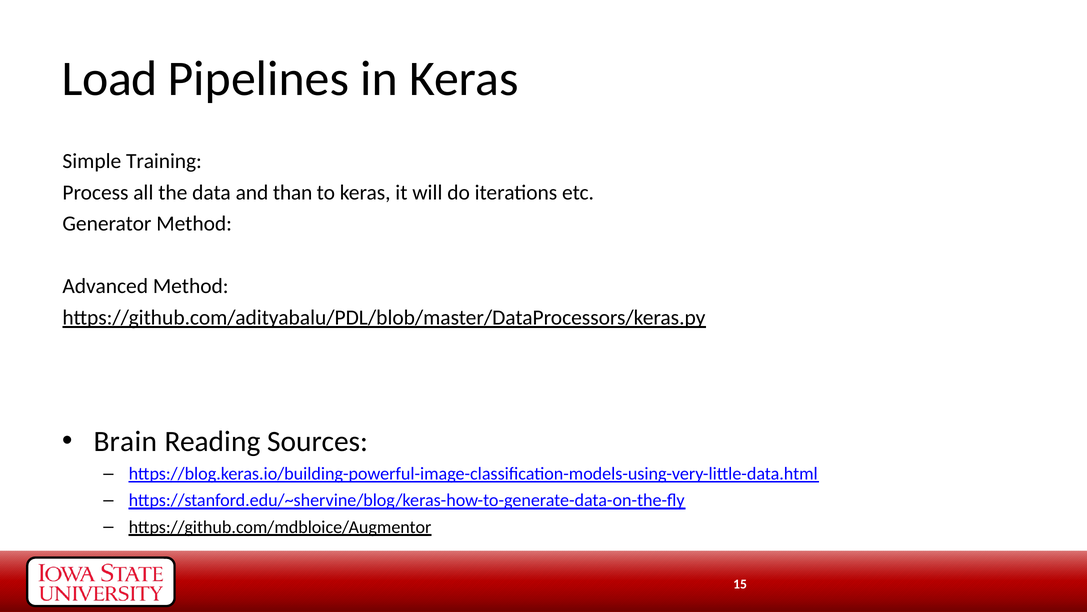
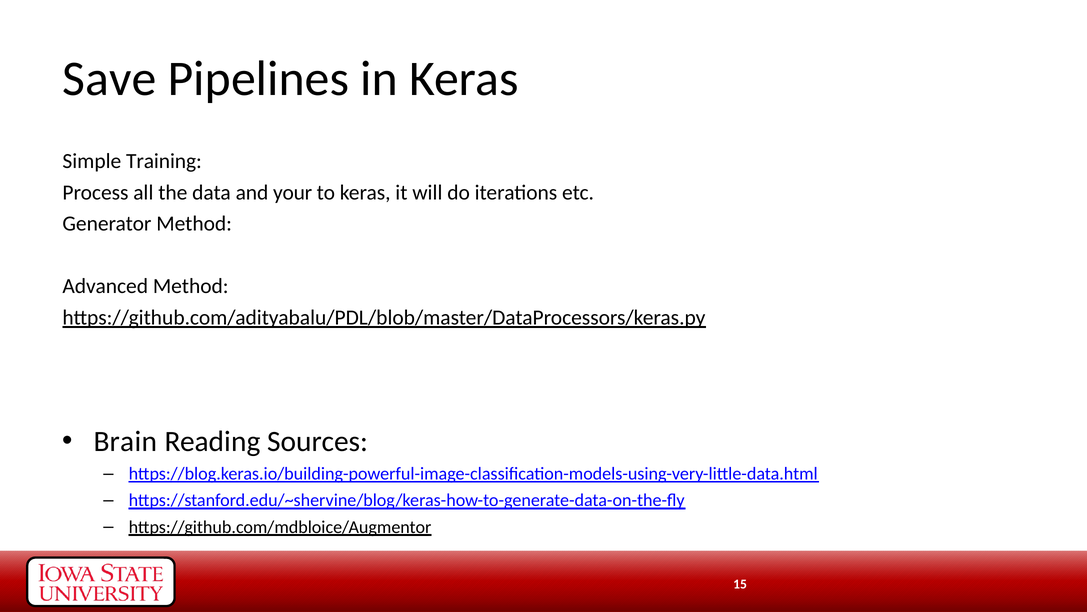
Load: Load -> Save
than: than -> your
